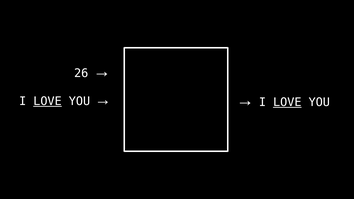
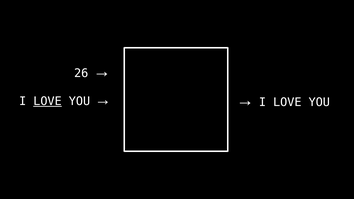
LOVE at (287, 102) underline: present -> none
